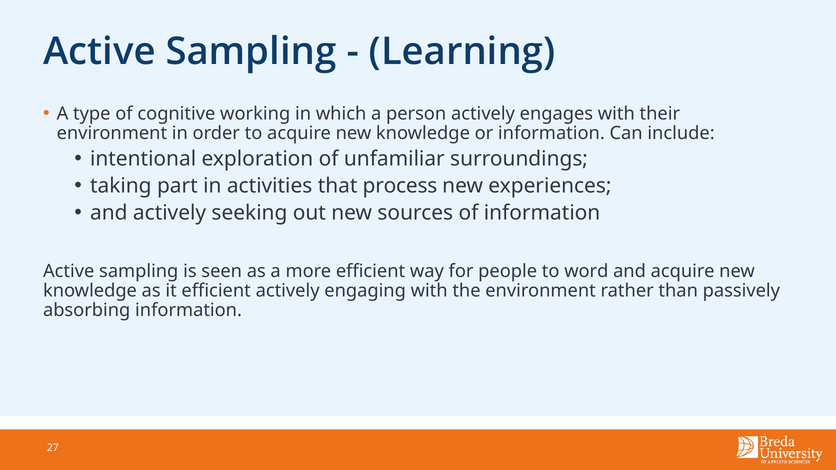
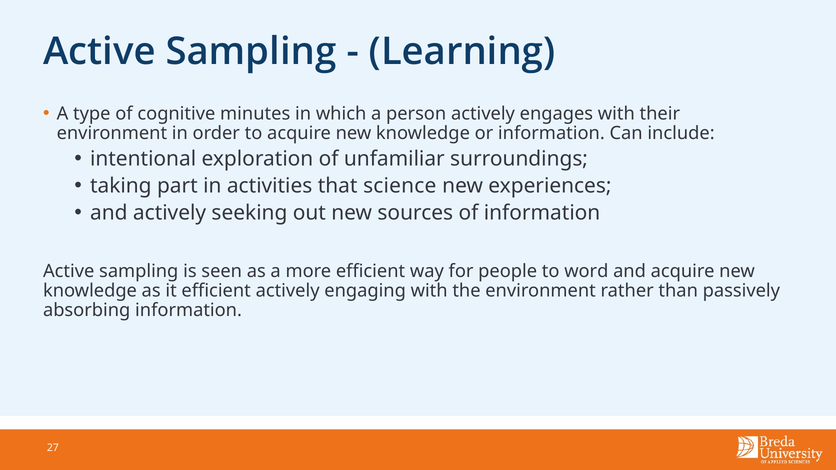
working: working -> minutes
process: process -> science
